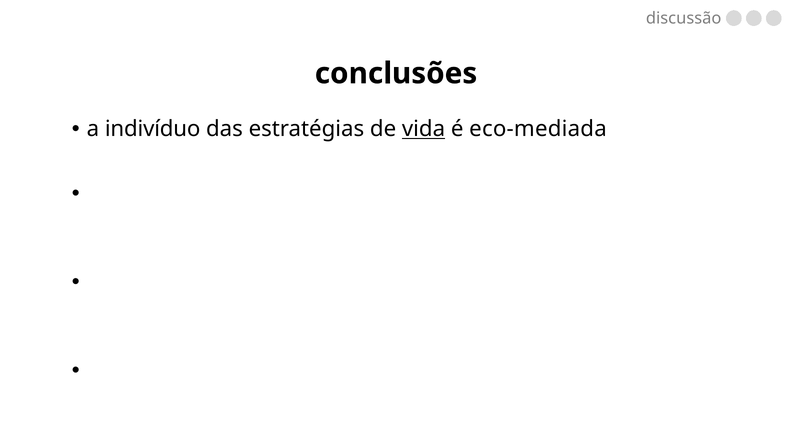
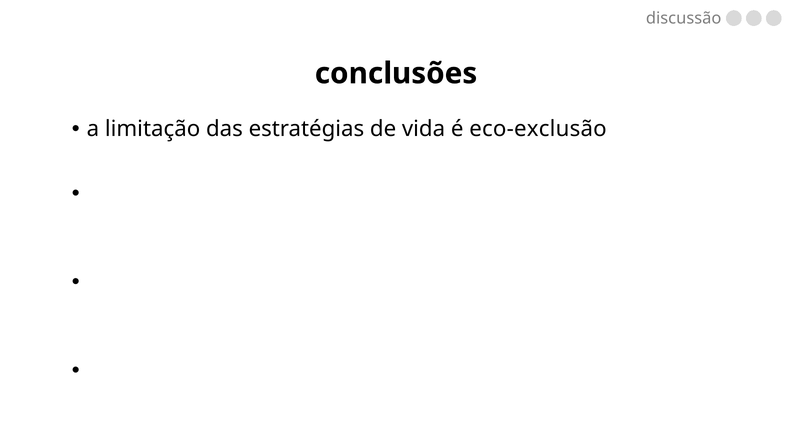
indivíduo: indivíduo -> limitação
vida at (424, 129) underline: present -> none
eco-mediada: eco-mediada -> eco-exclusão
